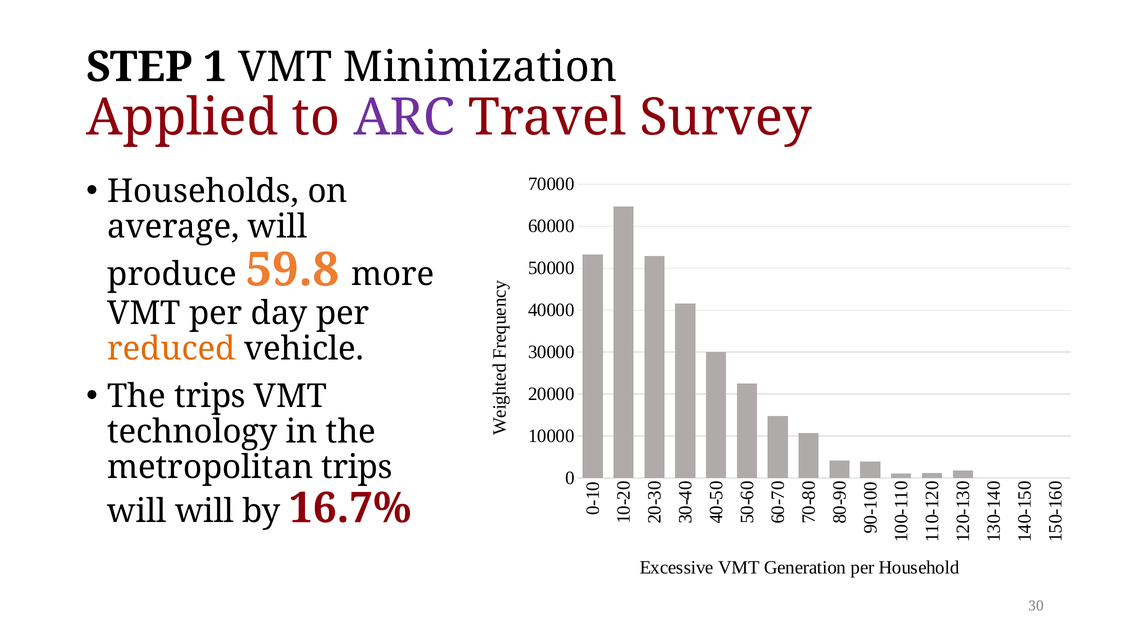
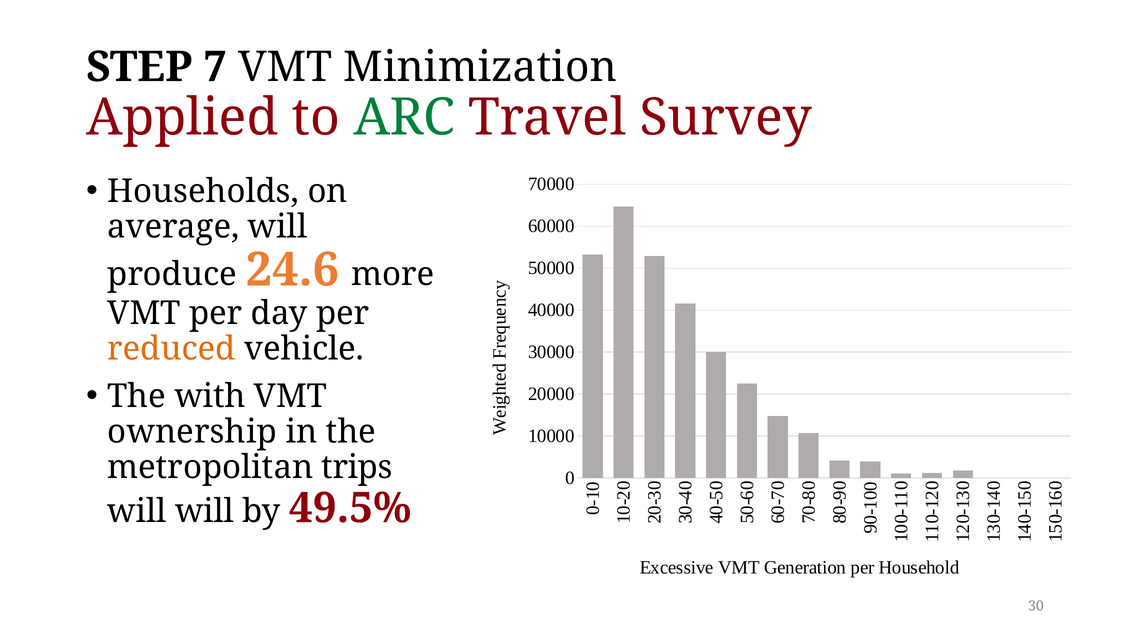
STEP 1: 1 -> 7
ARC colour: purple -> green
59.8: 59.8 -> 24.6
The trips: trips -> with
technology: technology -> ownership
16.7%: 16.7% -> 49.5%
